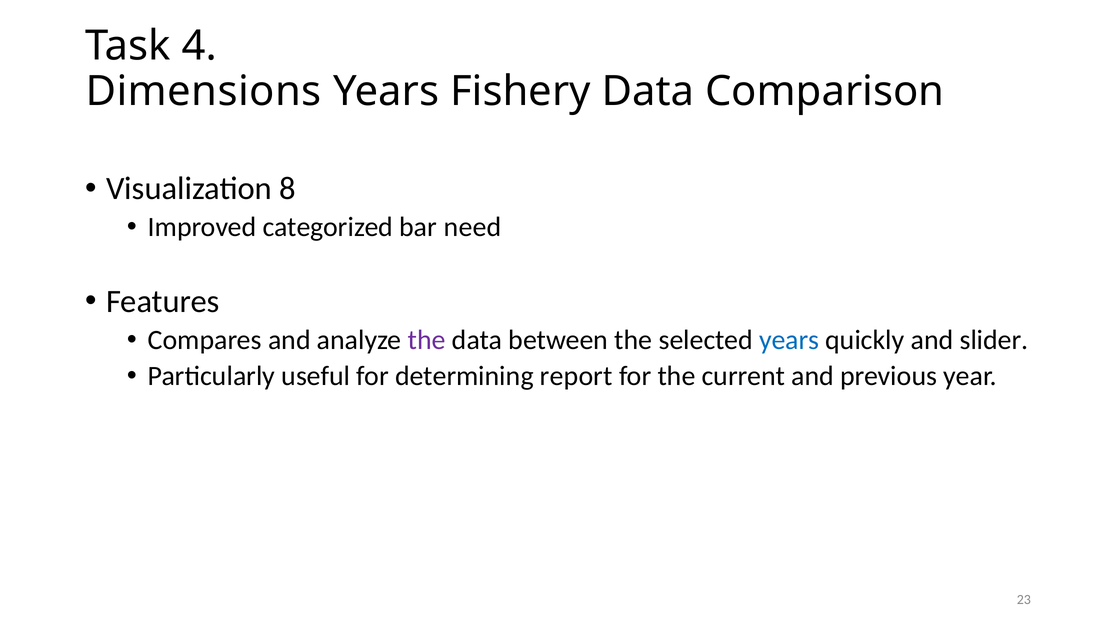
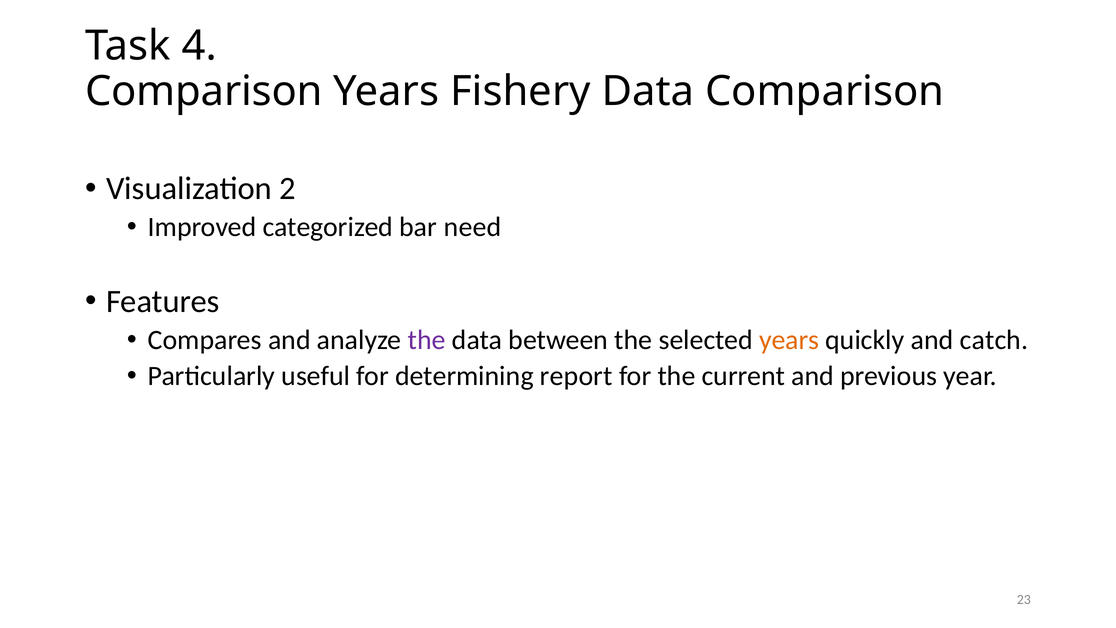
Dimensions at (204, 91): Dimensions -> Comparison
8: 8 -> 2
years at (789, 340) colour: blue -> orange
slider: slider -> catch
